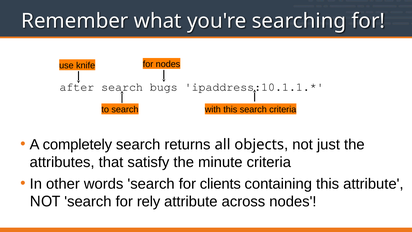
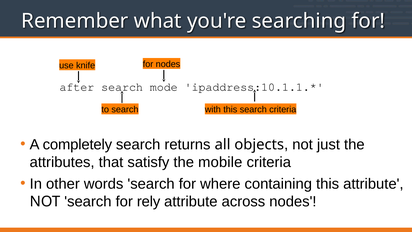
bugs: bugs -> mode
minute: minute -> mobile
clients: clients -> where
